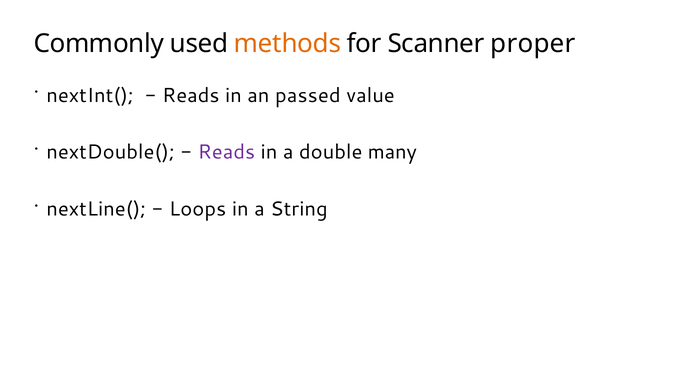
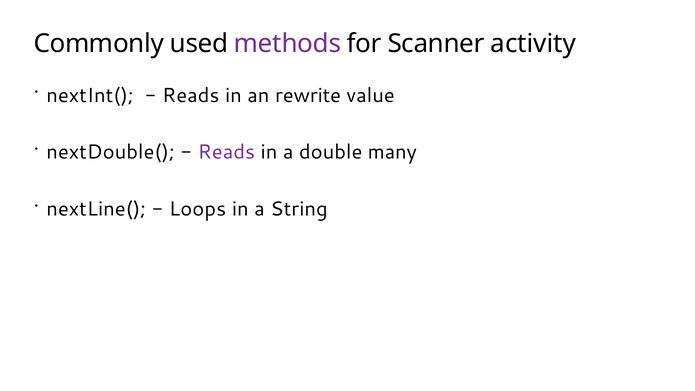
methods colour: orange -> purple
proper: proper -> activity
passed: passed -> rewrite
